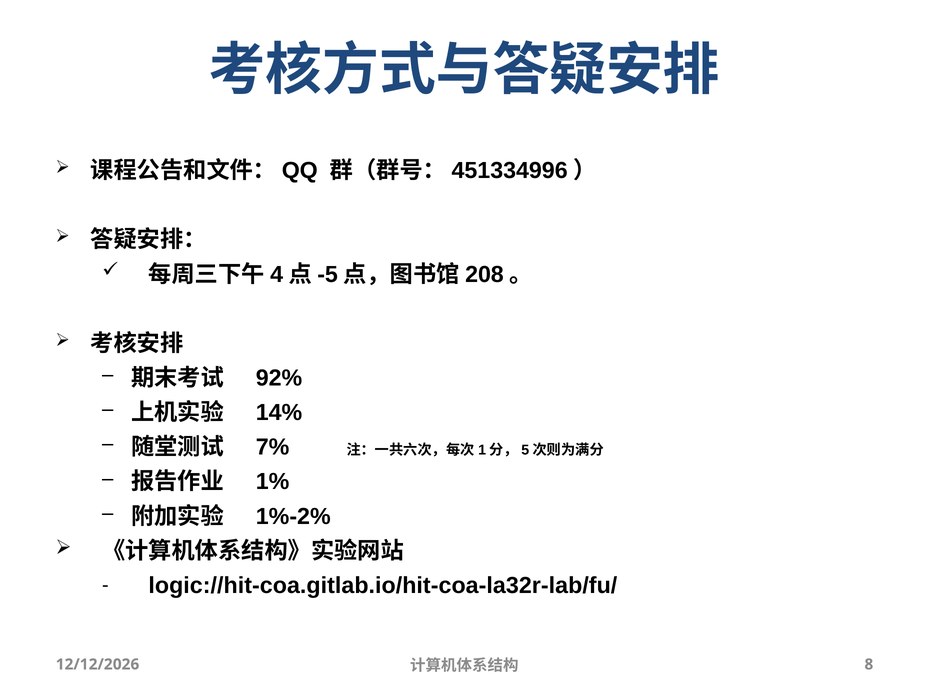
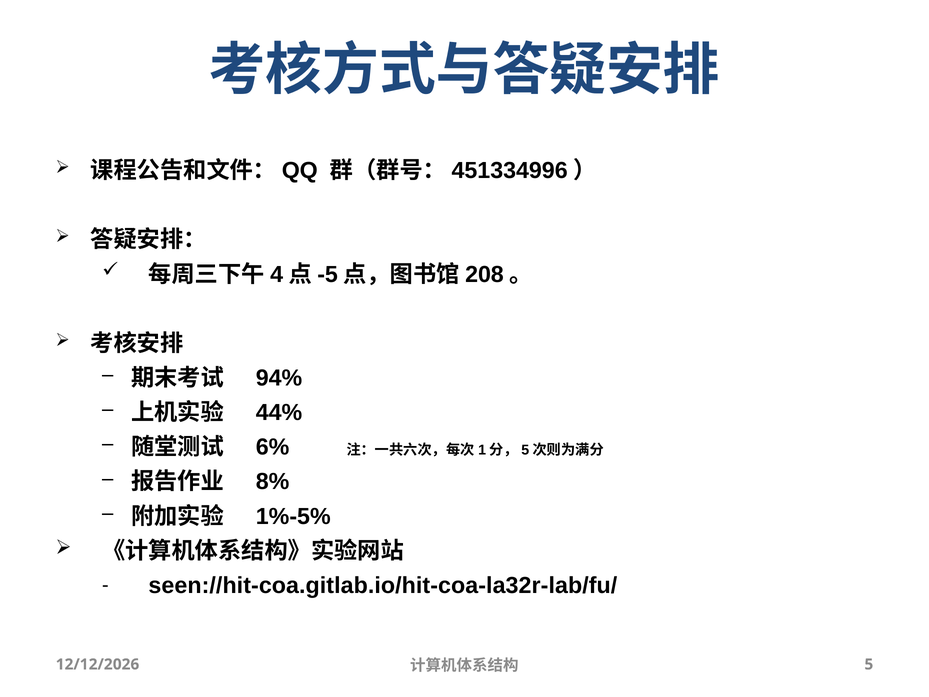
92%: 92% -> 94%
14%: 14% -> 44%
7%: 7% -> 6%
1%: 1% -> 8%
1%-2%: 1%-2% -> 1%-5%
logic://hit-coa.gitlab.io/hit-coa-la32r-lab/fu/: logic://hit-coa.gitlab.io/hit-coa-la32r-lab/fu/ -> seen://hit-coa.gitlab.io/hit-coa-la32r-lab/fu/
8: 8 -> 5
